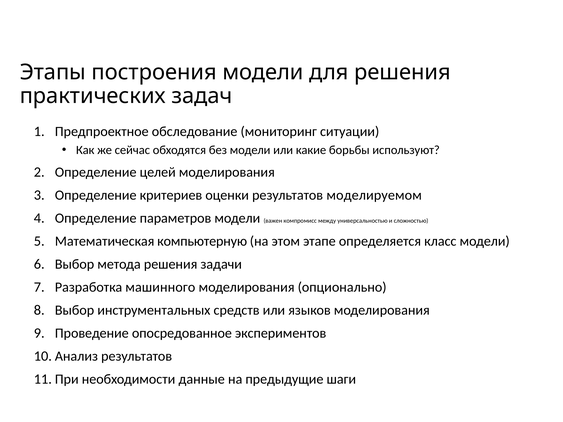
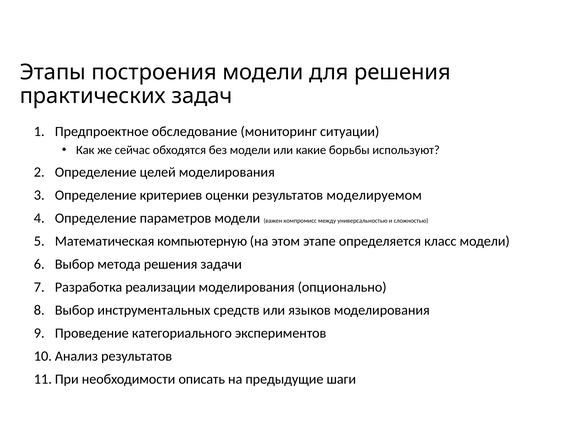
машинного: машинного -> реализации
опосредованное: опосредованное -> категориального
данные: данные -> описать
